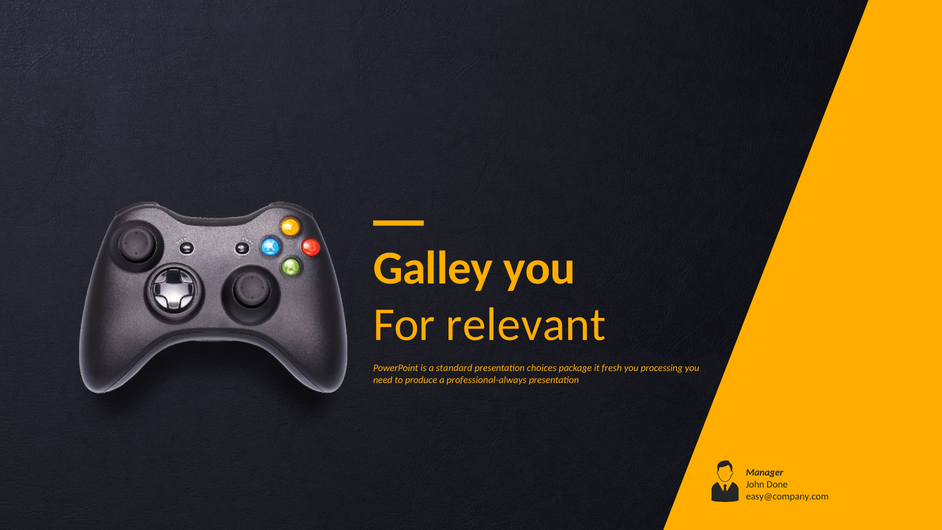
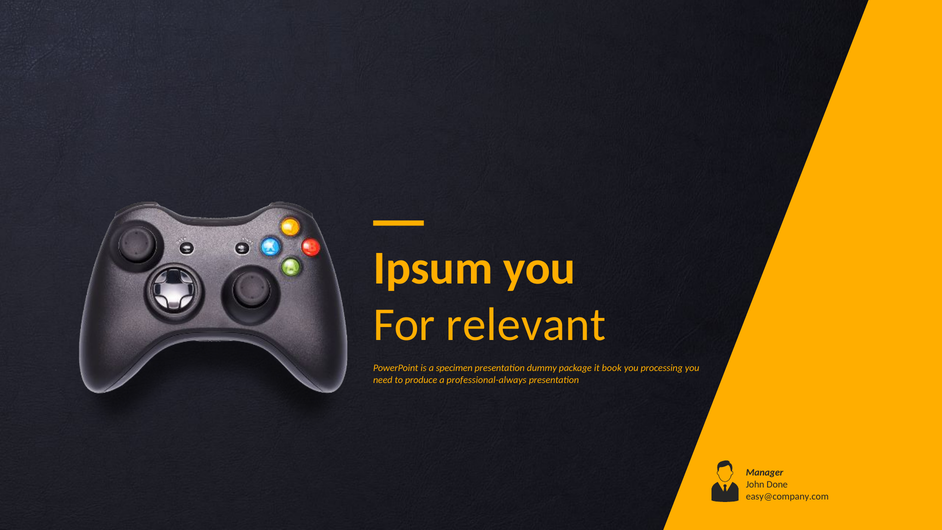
Galley: Galley -> Ipsum
standard: standard -> specimen
choices: choices -> dummy
fresh: fresh -> book
